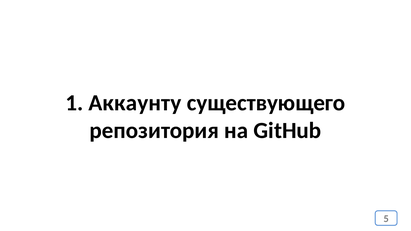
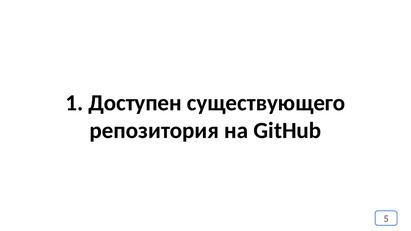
Аккаунту: Аккаунту -> Доступен
